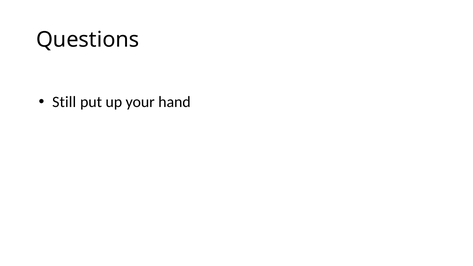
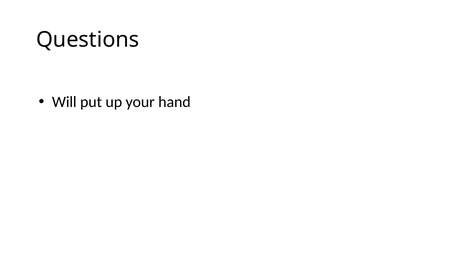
Still: Still -> Will
